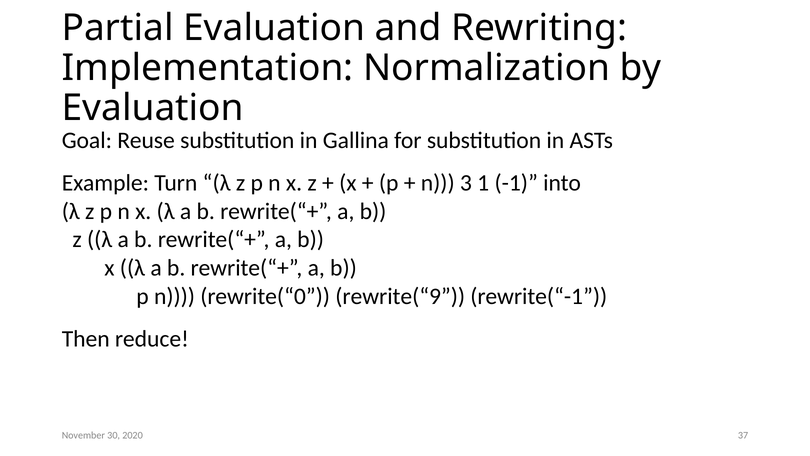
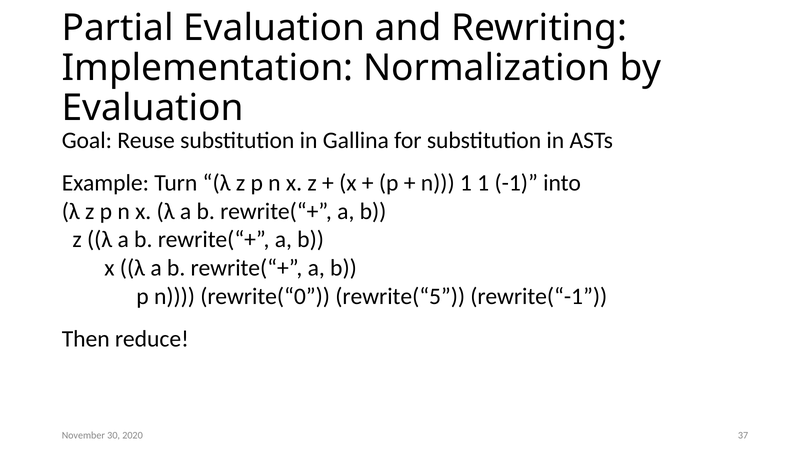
n 3: 3 -> 1
rewrite(“9: rewrite(“9 -> rewrite(“5
